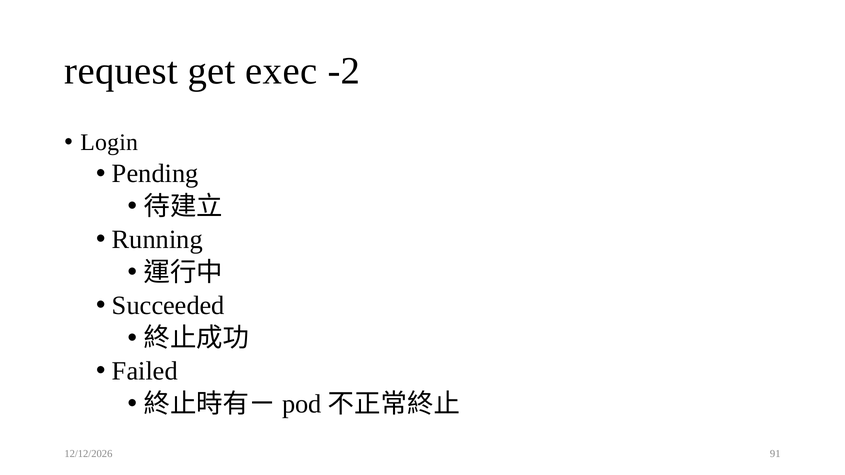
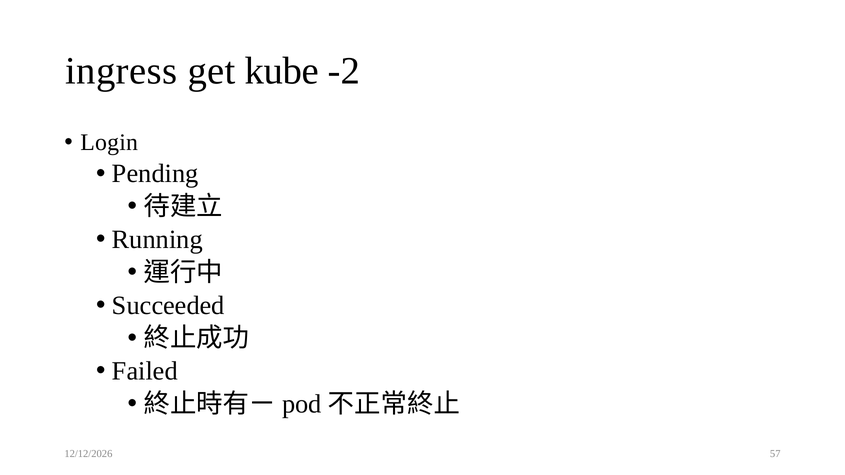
request: request -> ingress
exec: exec -> kube
91: 91 -> 57
